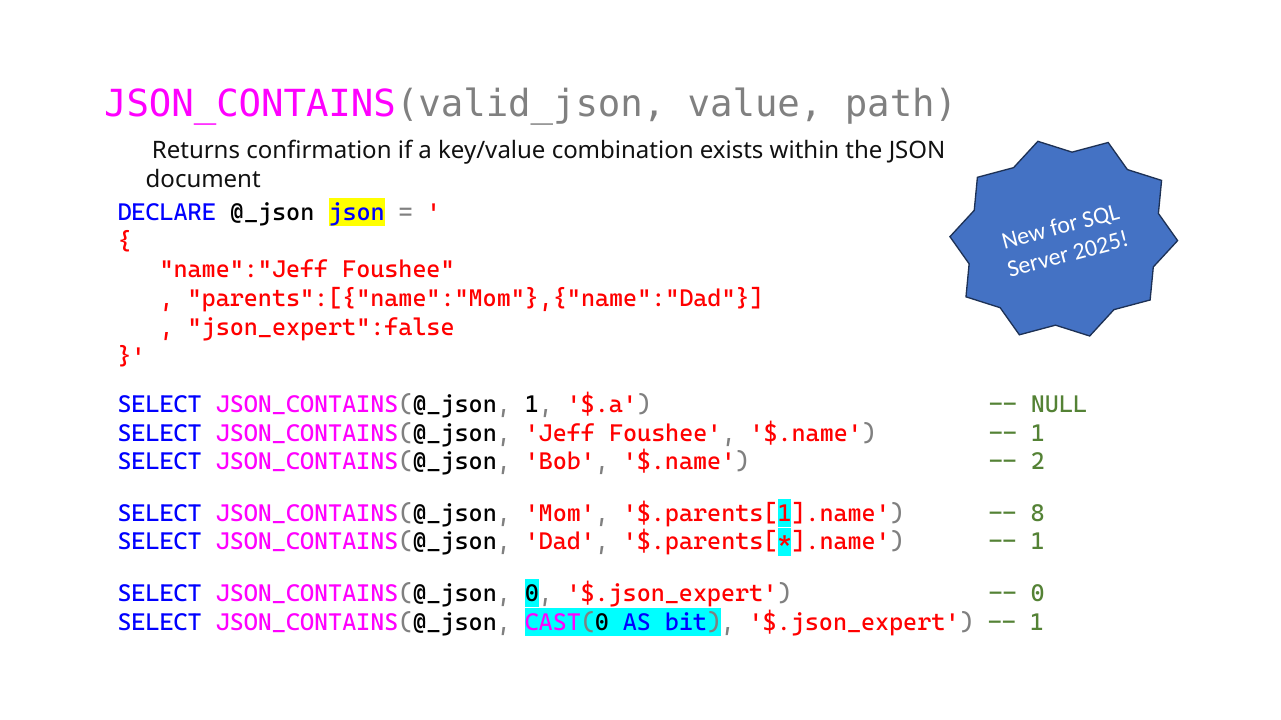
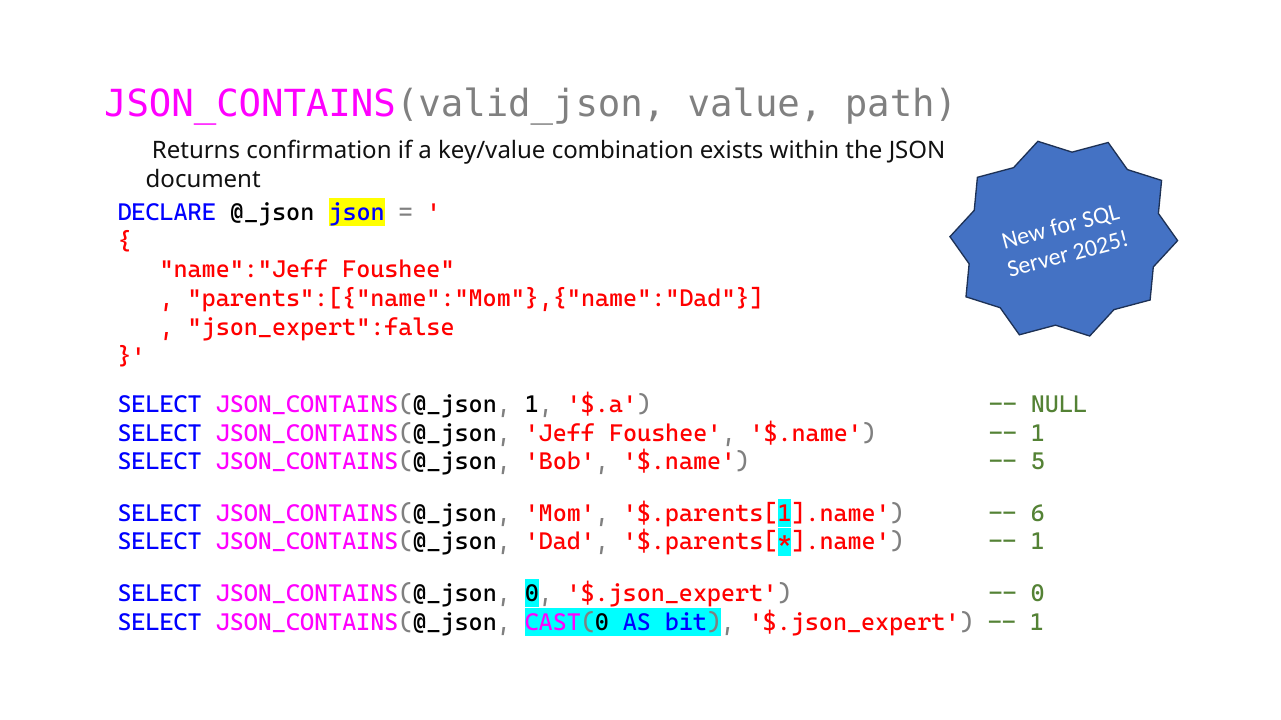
2 at (1038, 462): 2 -> 5
8: 8 -> 6
